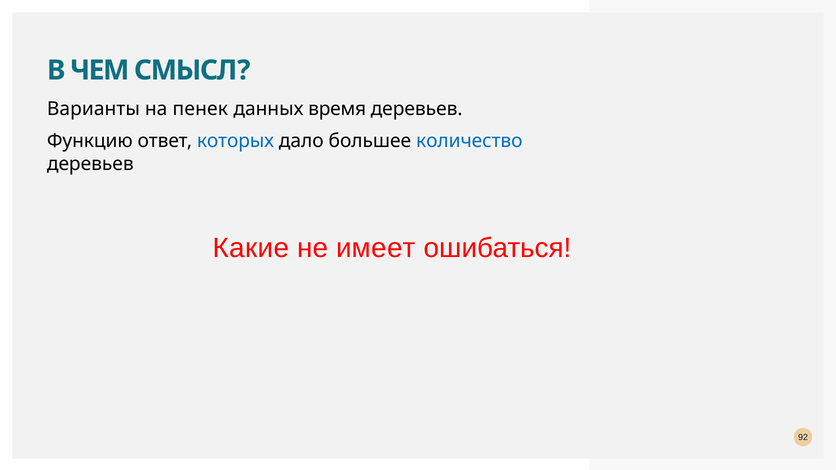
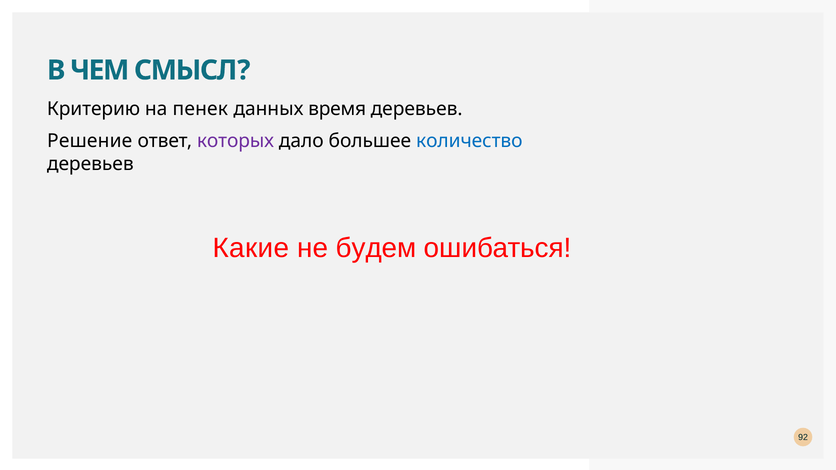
Варианты: Варианты -> Критерию
Функцию: Функцию -> Решение
которых colour: blue -> purple
имеет: имеет -> будем
